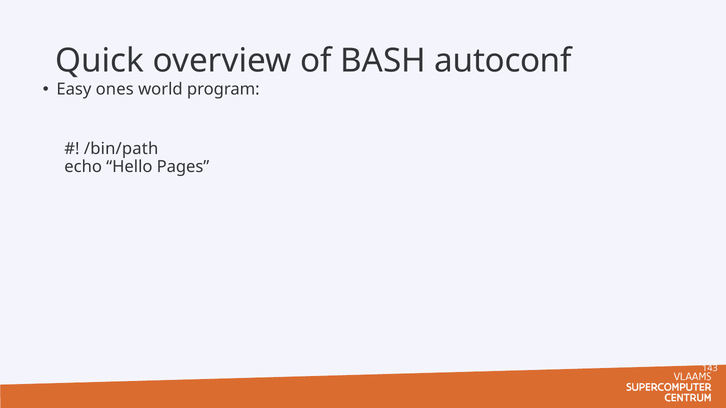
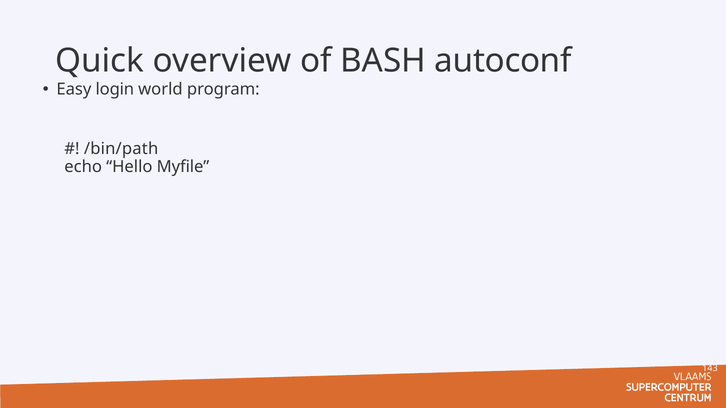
ones: ones -> login
Pages: Pages -> Myfile
